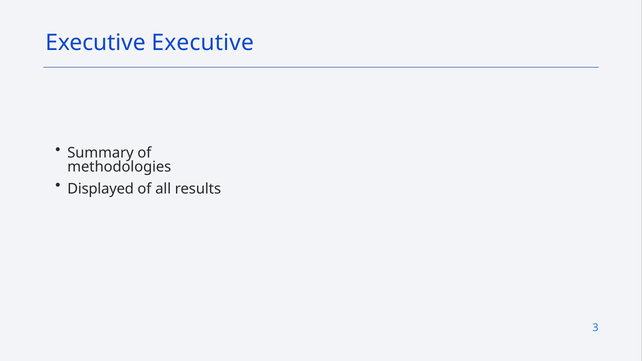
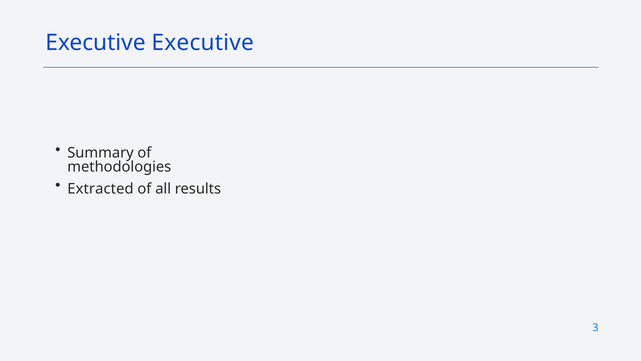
Displayed: Displayed -> Extracted
